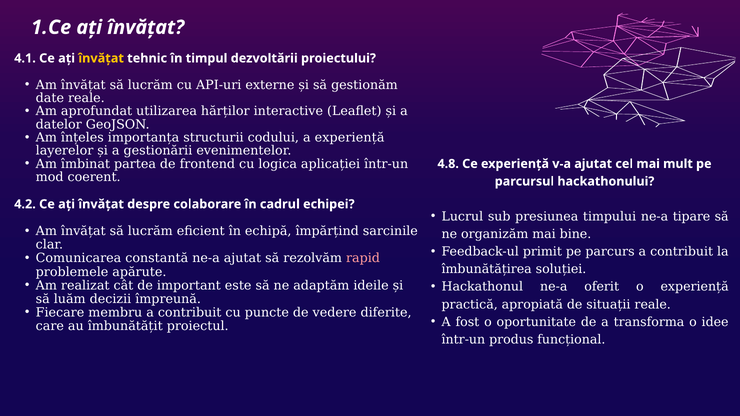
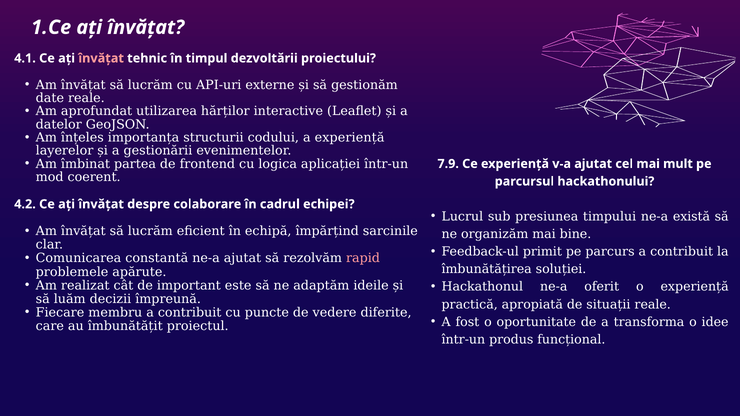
învățat at (101, 58) colour: yellow -> pink
4.8: 4.8 -> 7.9
tipare: tipare -> există
